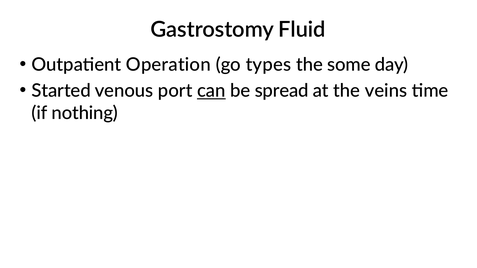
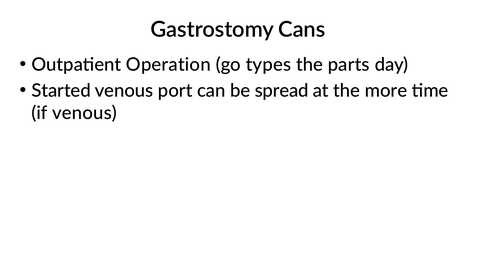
Fluid: Fluid -> Cans
some: some -> parts
can underline: present -> none
veins: veins -> more
if nothing: nothing -> venous
